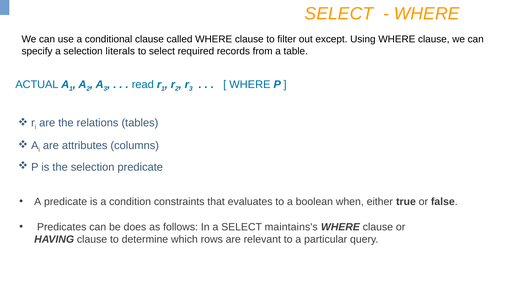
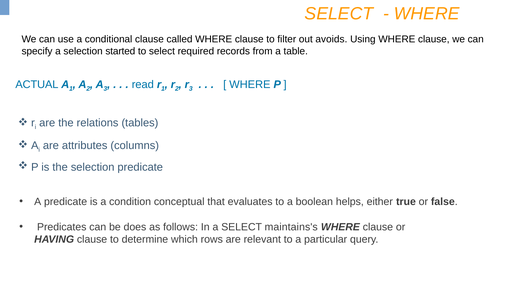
except: except -> avoids
literals: literals -> started
constraints: constraints -> conceptual
when: when -> helps
